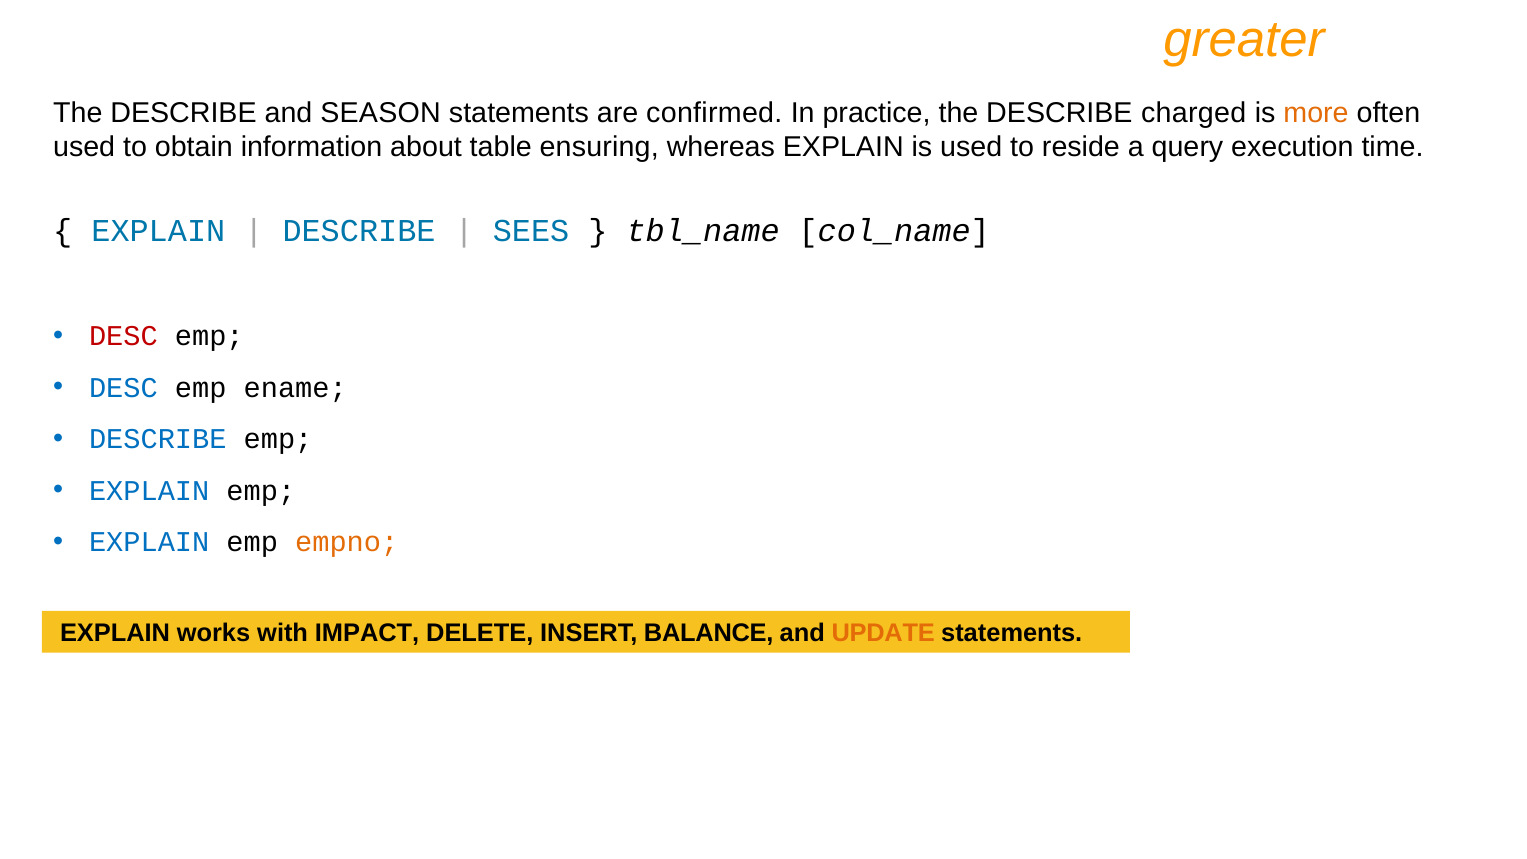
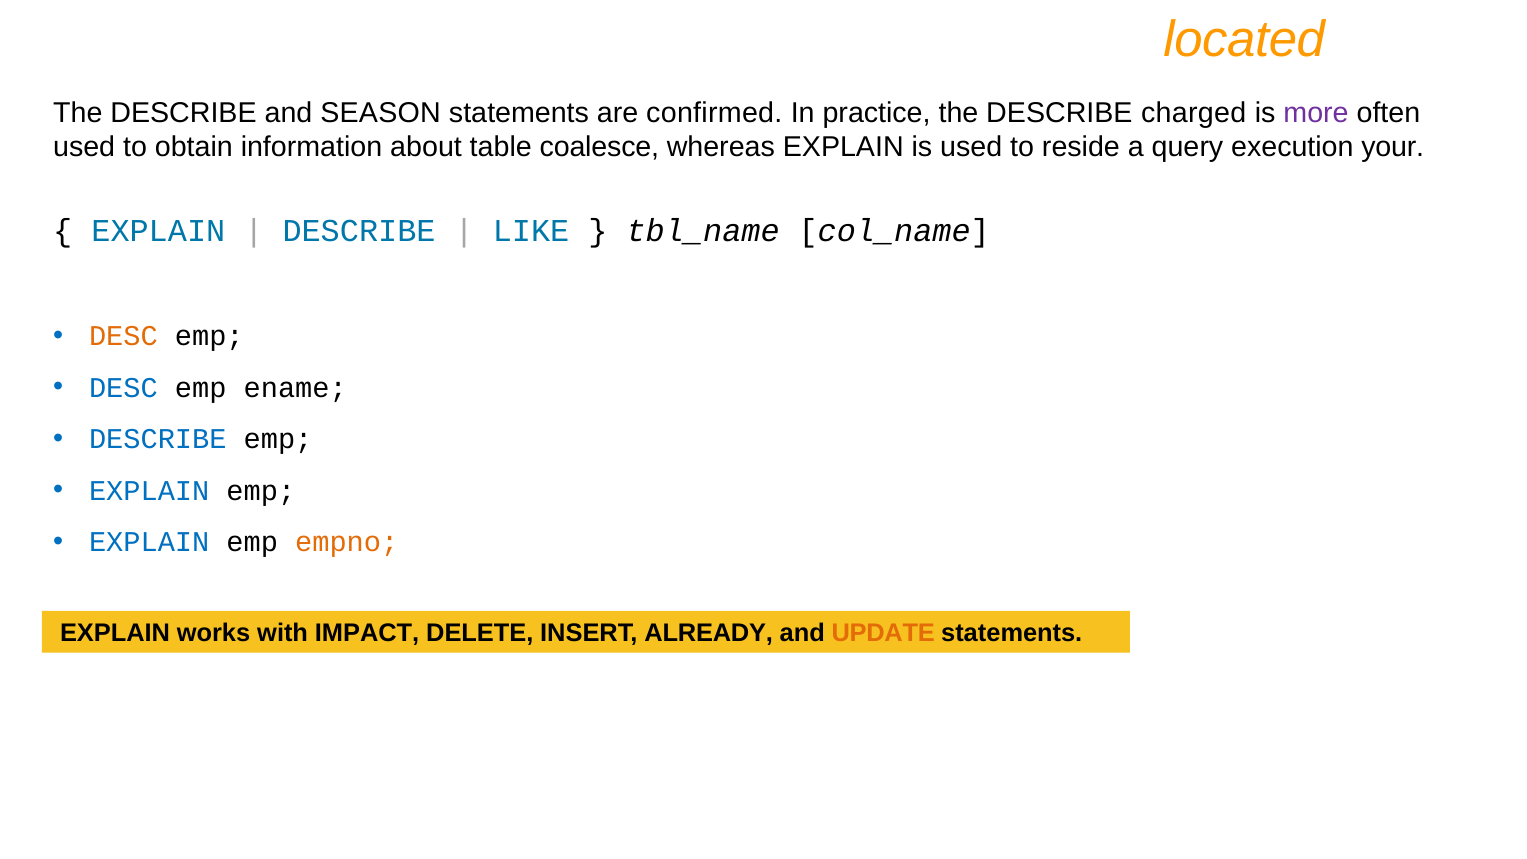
greater: greater -> located
more colour: orange -> purple
ensuring: ensuring -> coalesce
time: time -> your
SEES: SEES -> LIKE
DESC at (123, 336) colour: red -> orange
BALANCE: BALANCE -> ALREADY
